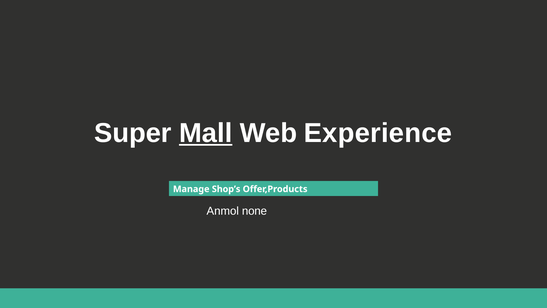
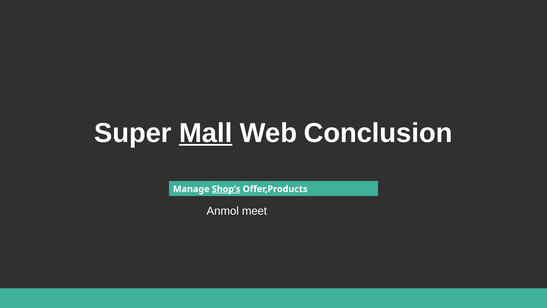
Experience: Experience -> Conclusion
Shop’s underline: none -> present
none: none -> meet
